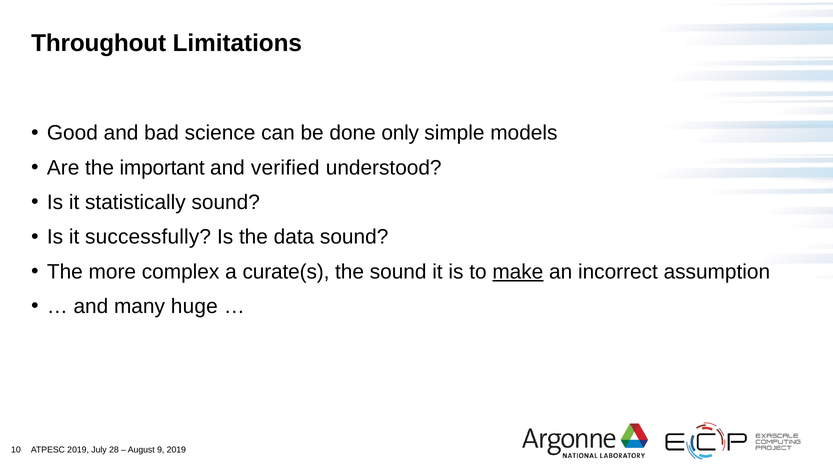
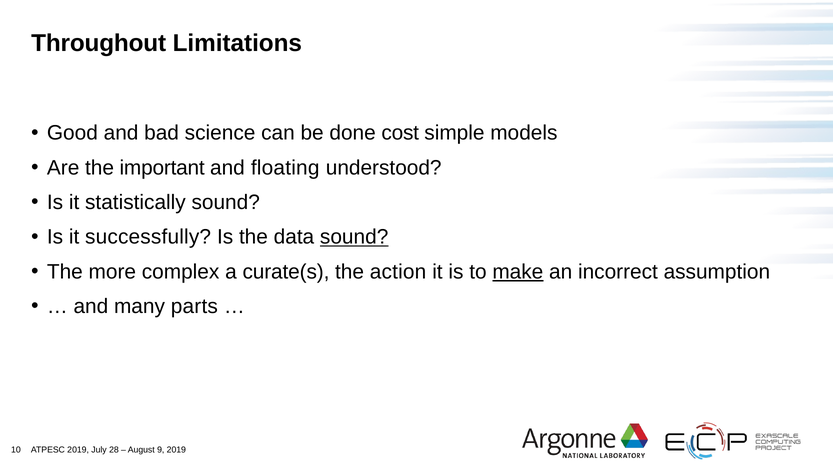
only: only -> cost
verified: verified -> floating
sound at (354, 237) underline: none -> present
the sound: sound -> action
huge: huge -> parts
